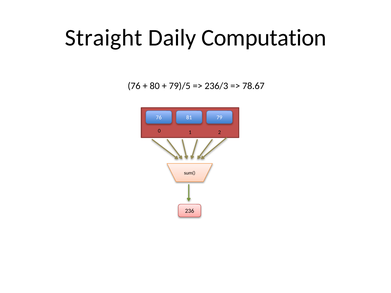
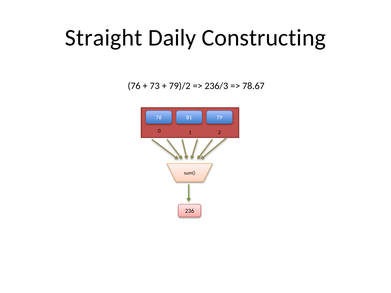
Computation: Computation -> Constructing
80: 80 -> 73
79)/5: 79)/5 -> 79)/2
